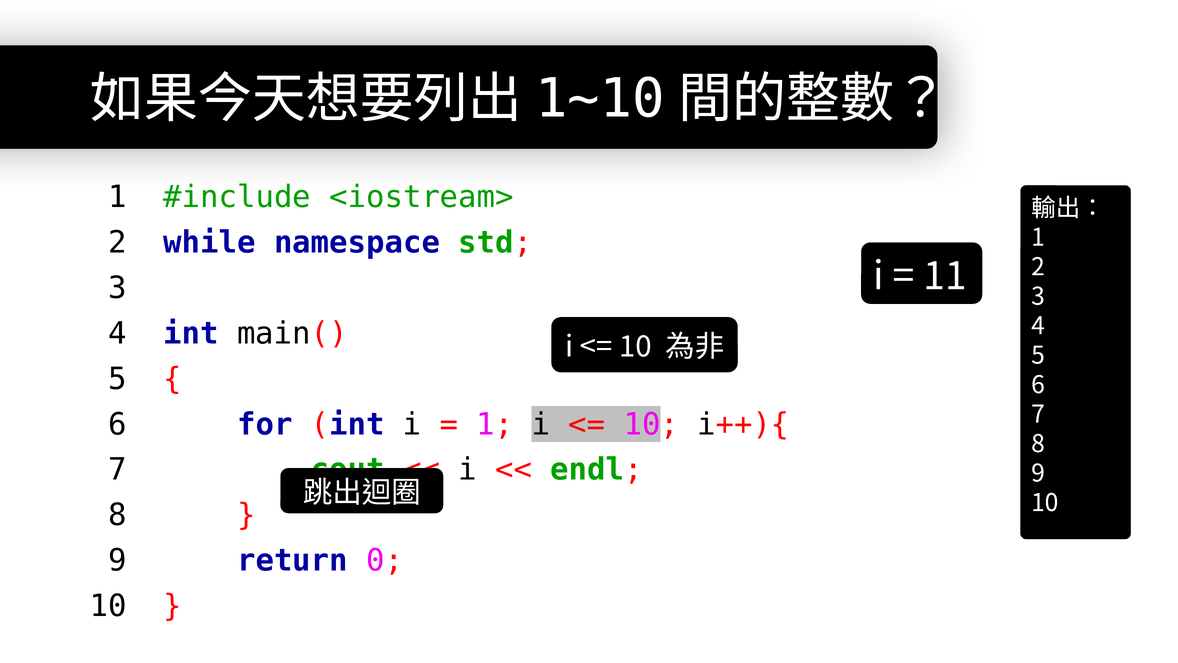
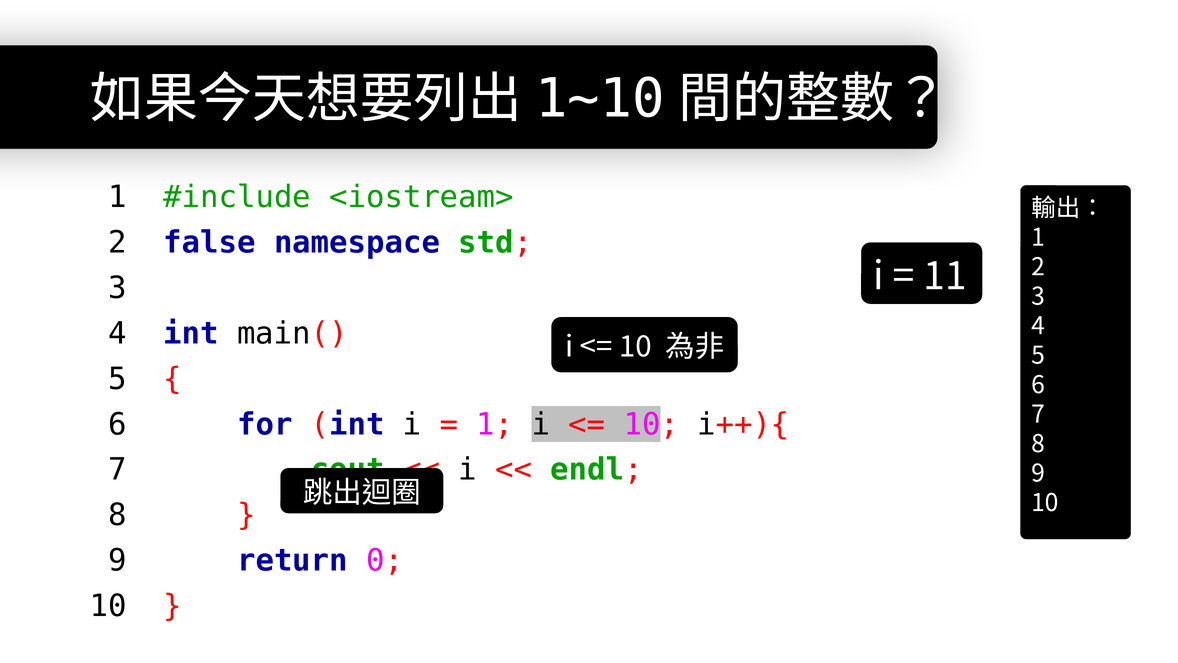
while: while -> false
